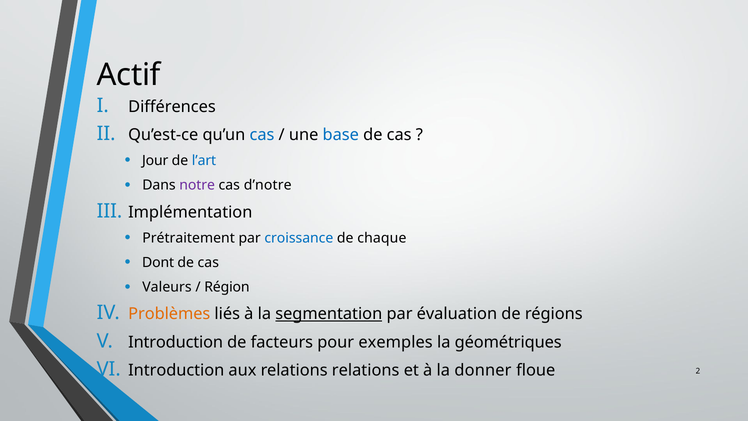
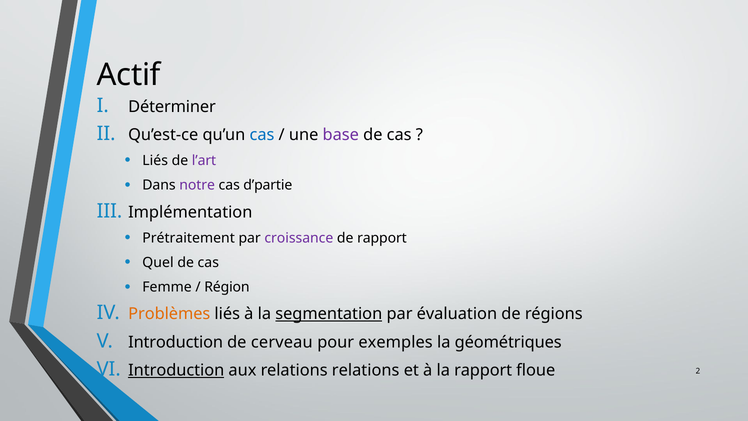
Différences: Différences -> Déterminer
base colour: blue -> purple
Jour at (155, 161): Jour -> Liés
l’art colour: blue -> purple
d’notre: d’notre -> d’partie
croissance colour: blue -> purple
de chaque: chaque -> rapport
Dont: Dont -> Quel
Valeurs: Valeurs -> Femme
facteurs: facteurs -> cerveau
Introduction at (176, 370) underline: none -> present
la donner: donner -> rapport
